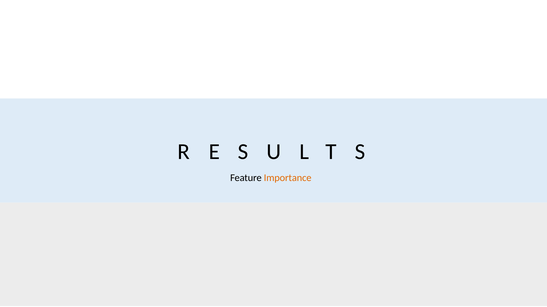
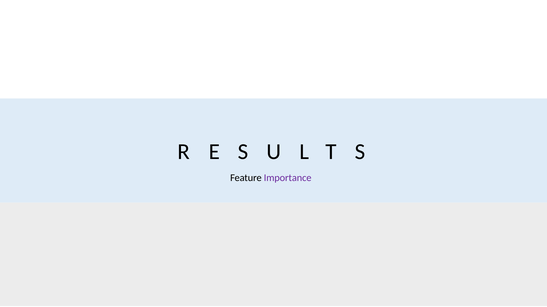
Importance colour: orange -> purple
